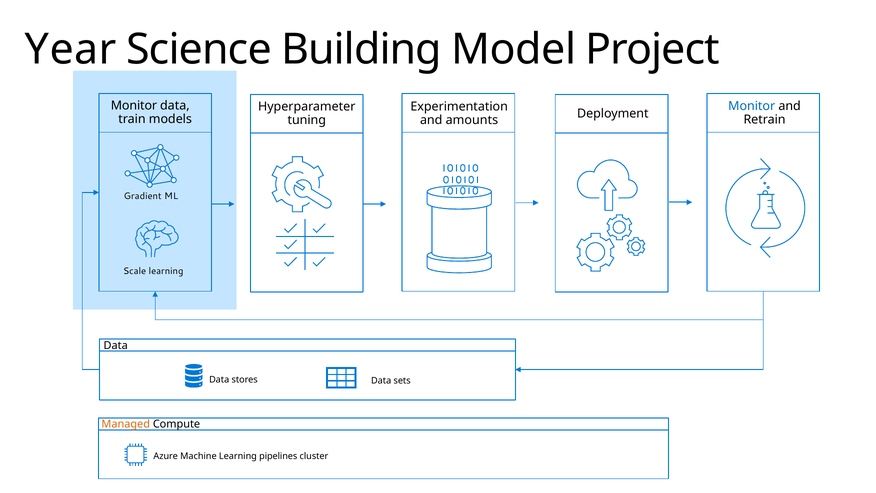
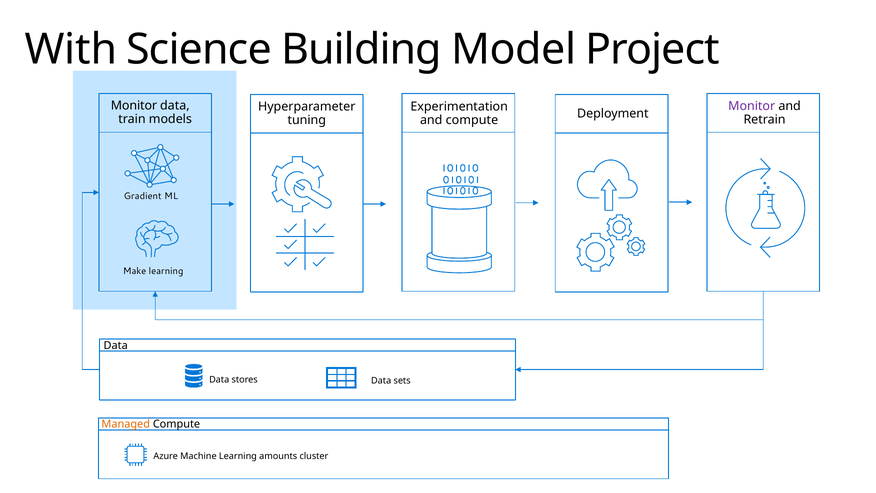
Year: Year -> With
Monitor at (752, 106) colour: blue -> purple
and amounts: amounts -> compute
Scale: Scale -> Make
pipelines: pipelines -> amounts
